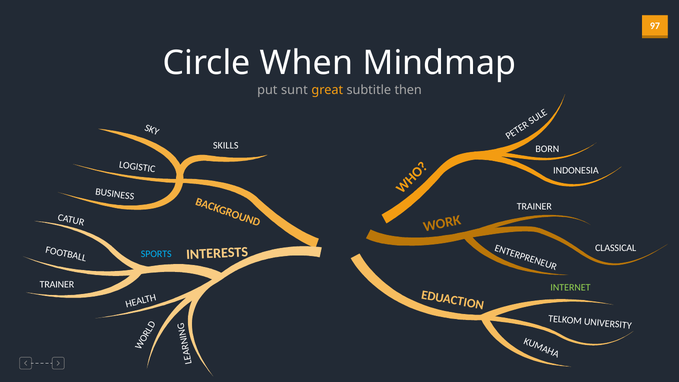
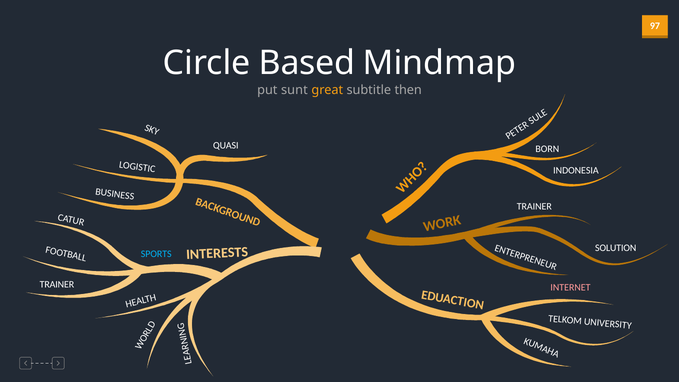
When: When -> Based
SKILLS: SKILLS -> QUASI
CLASSICAL: CLASSICAL -> SOLUTION
INTERNET colour: light green -> pink
